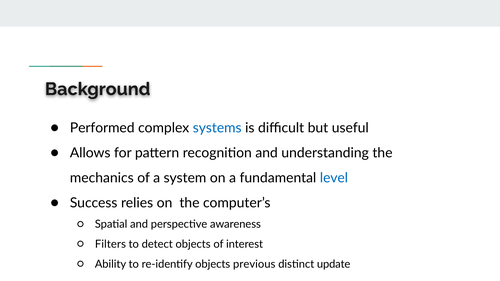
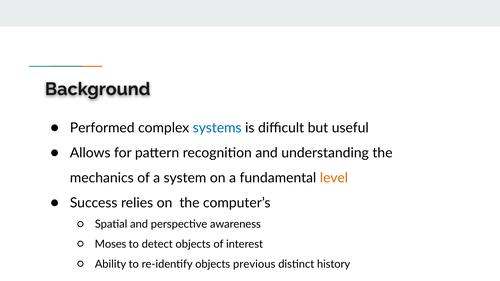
level colour: blue -> orange
Filters: Filters -> Moses
update: update -> history
